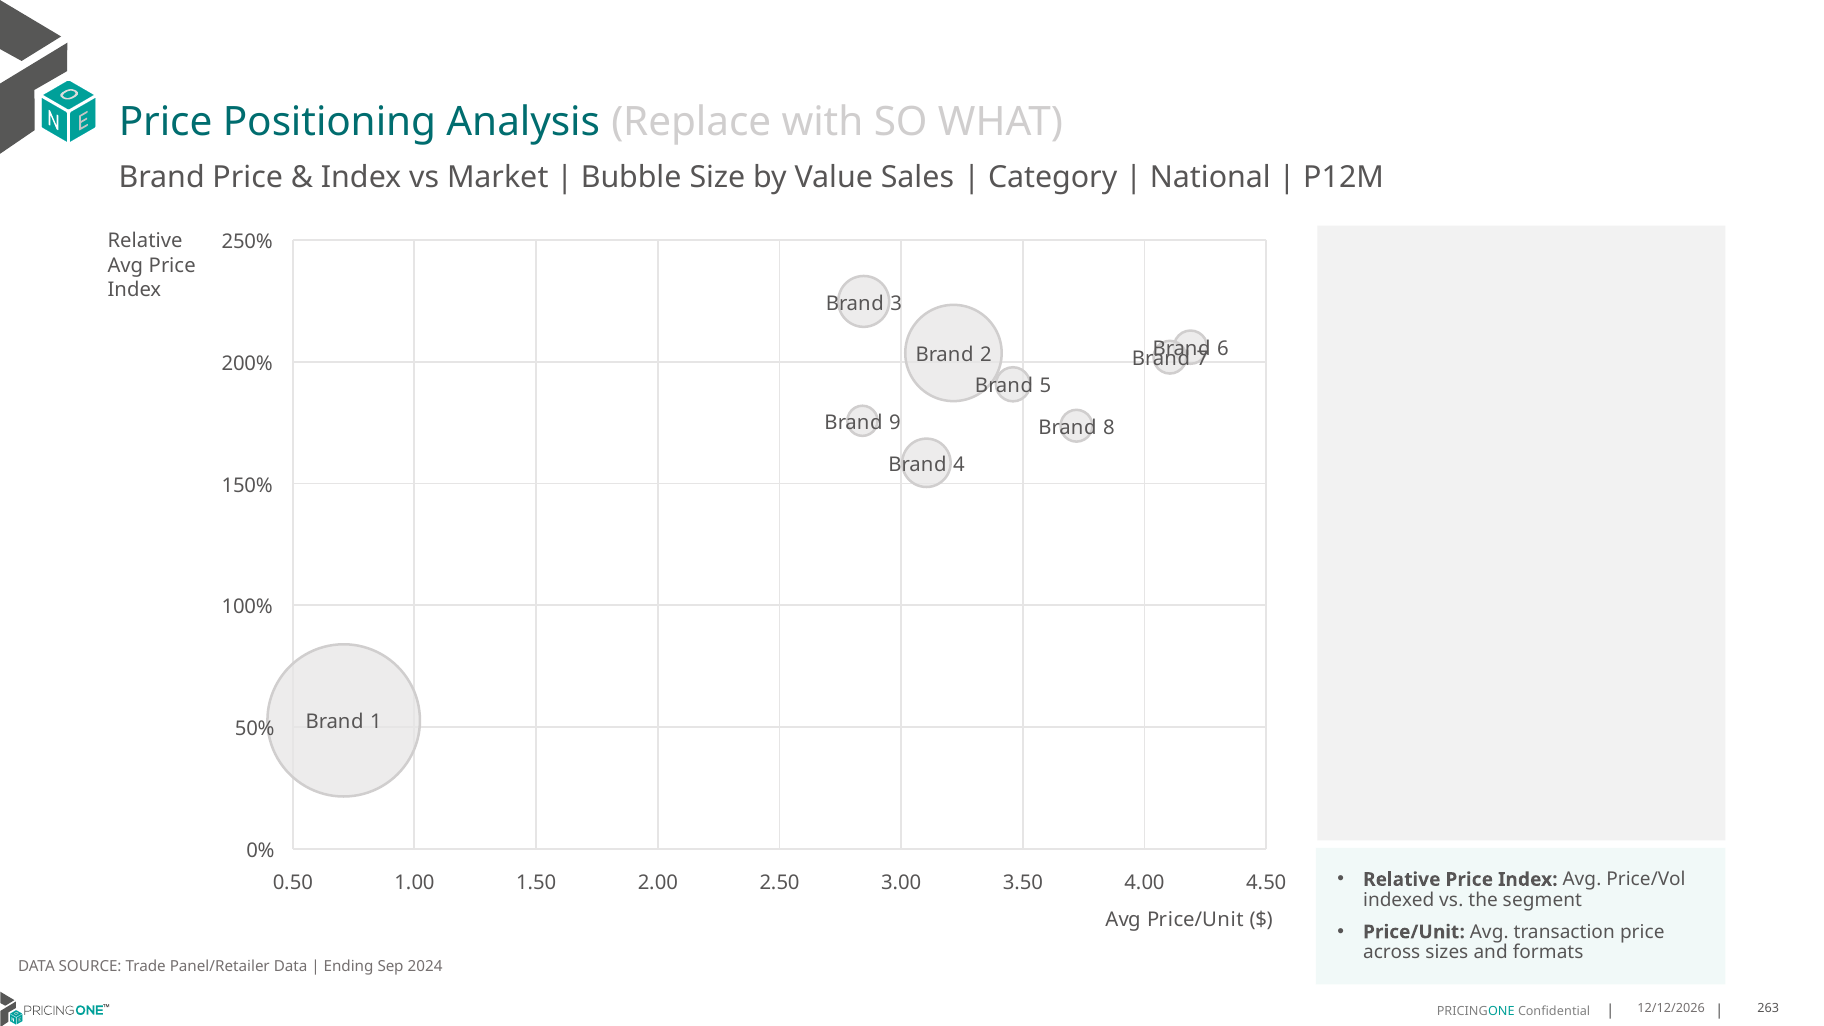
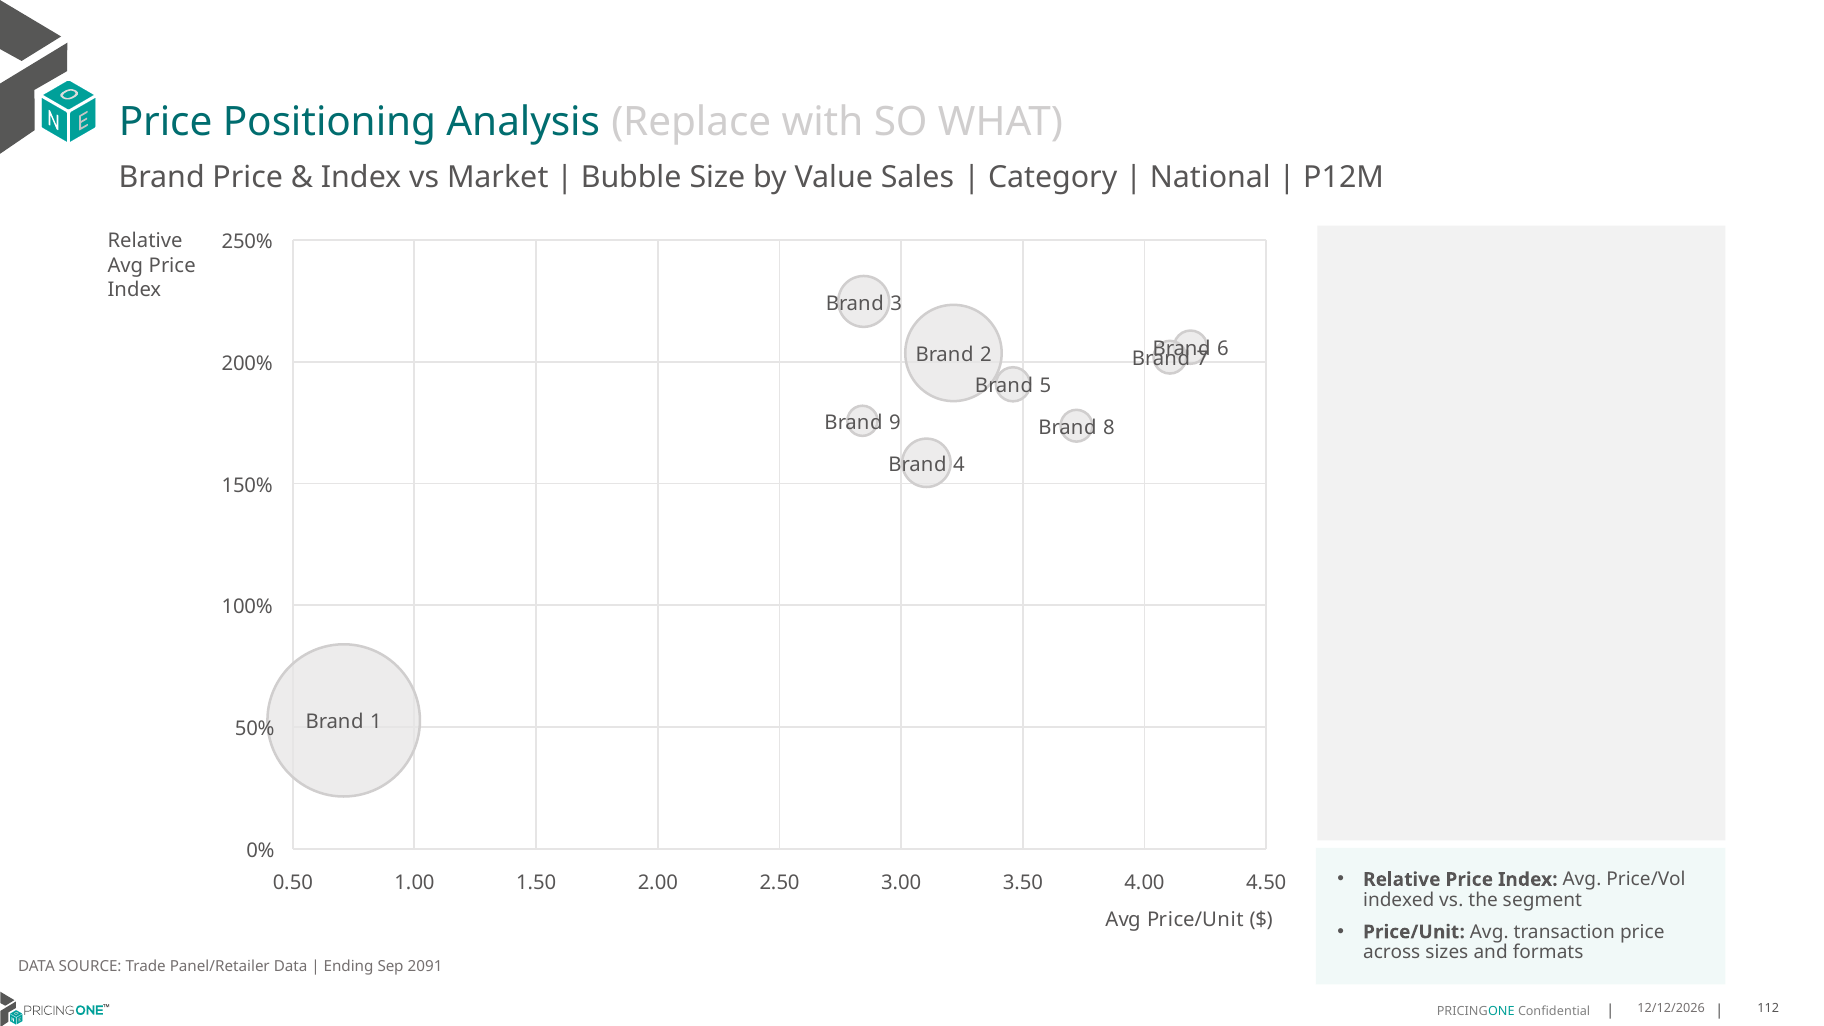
2024: 2024 -> 2091
263: 263 -> 112
